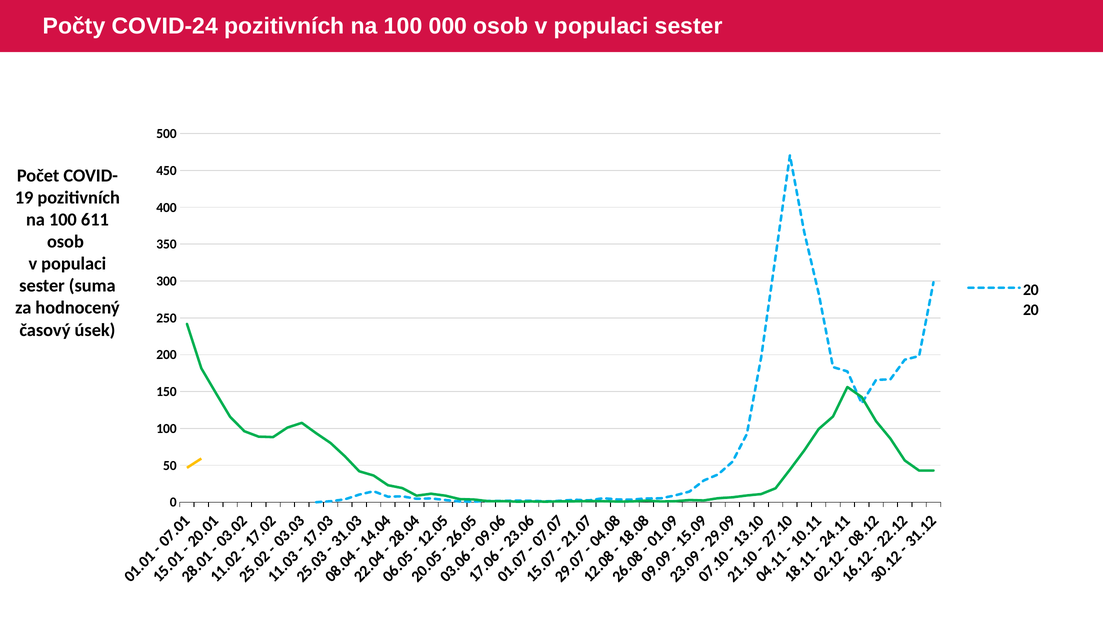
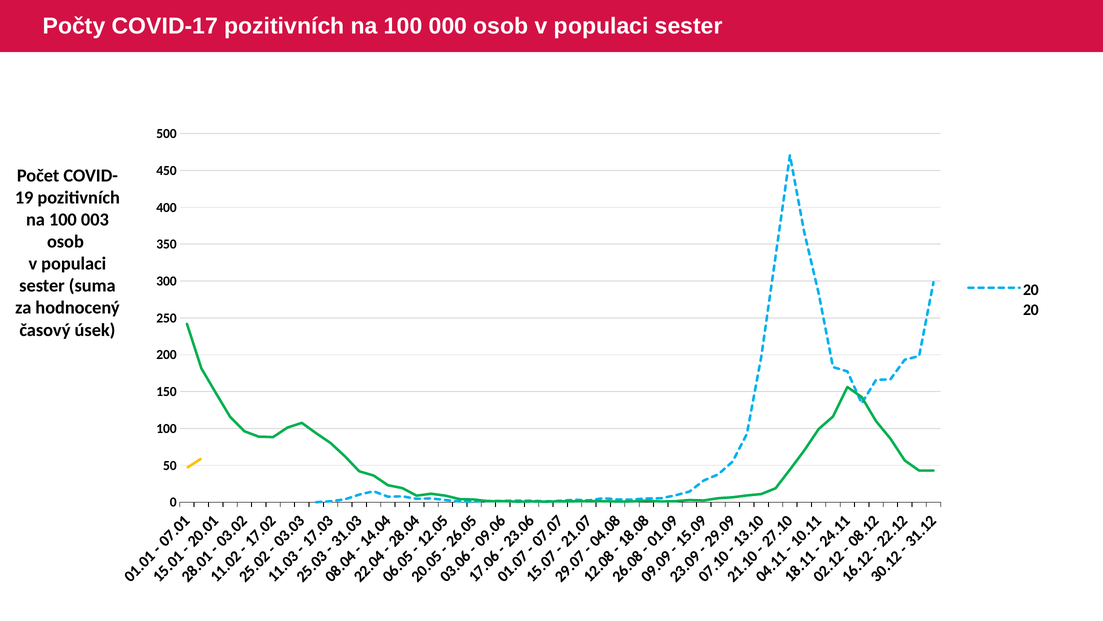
COVID-24: COVID-24 -> COVID-17
611: 611 -> 003
